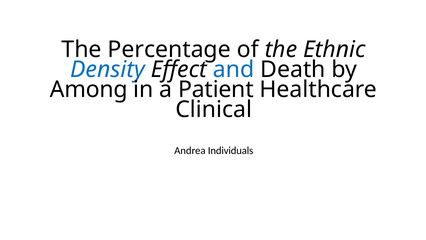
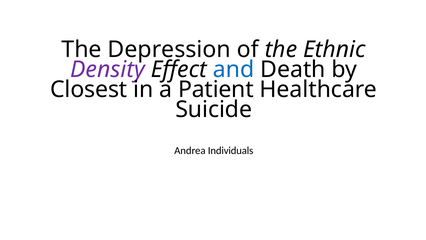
Percentage: Percentage -> Depression
Density colour: blue -> purple
Among: Among -> Closest
Clinical: Clinical -> Suicide
